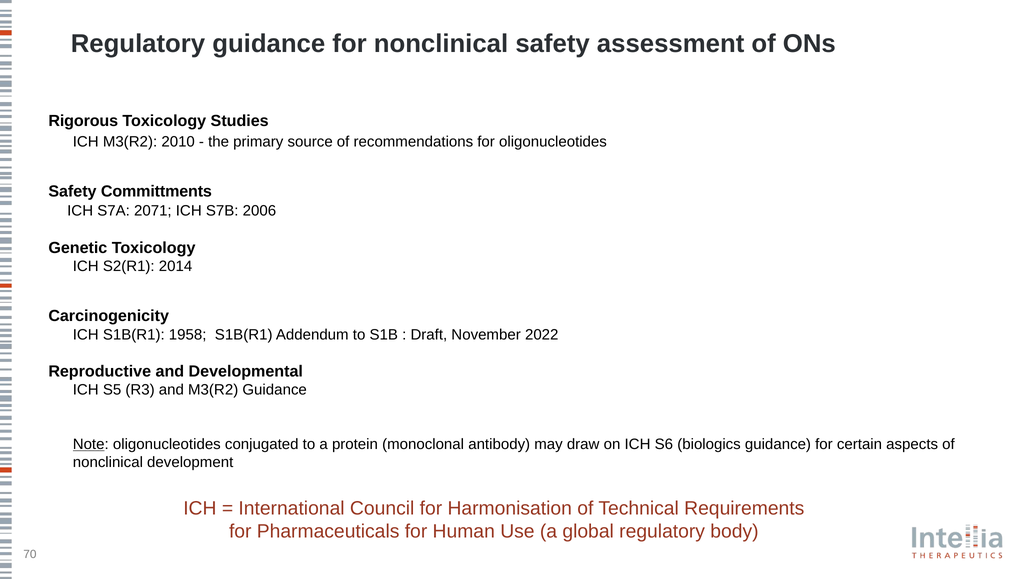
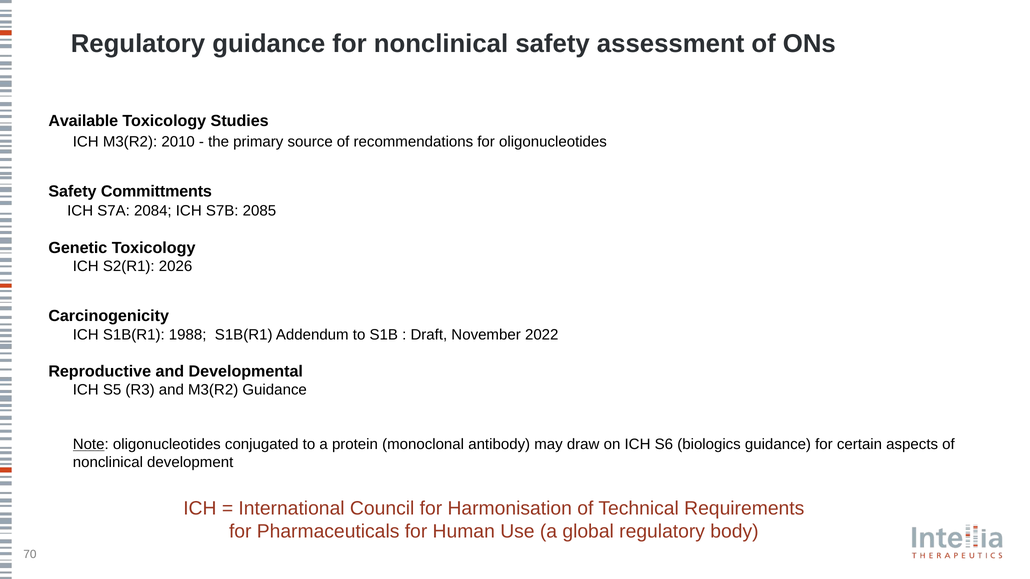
Rigorous: Rigorous -> Available
2071: 2071 -> 2084
2006: 2006 -> 2085
2014: 2014 -> 2026
1958: 1958 -> 1988
